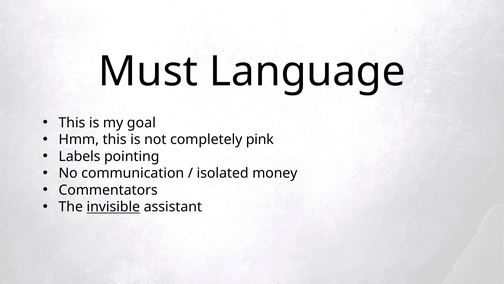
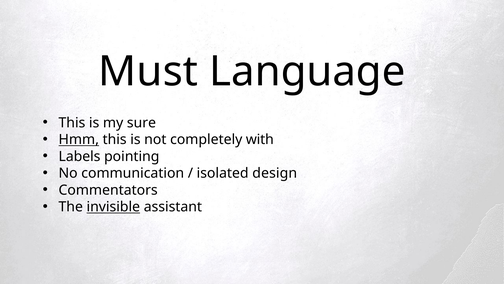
goal: goal -> sure
Hmm underline: none -> present
pink: pink -> with
money: money -> design
